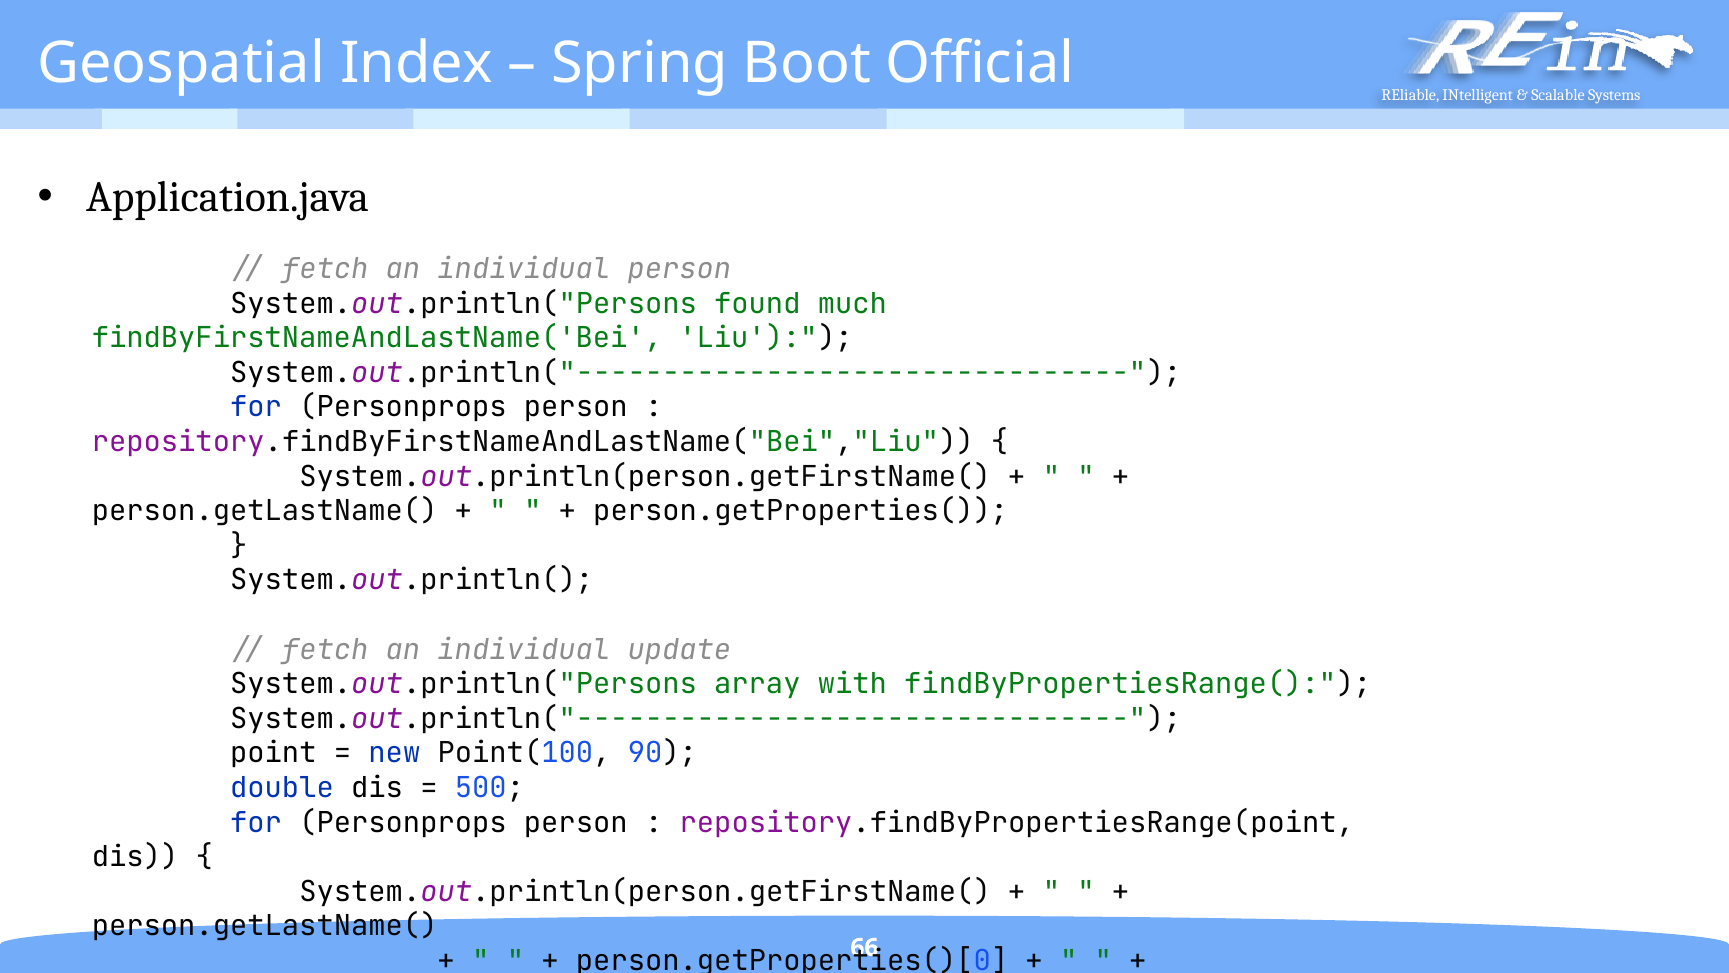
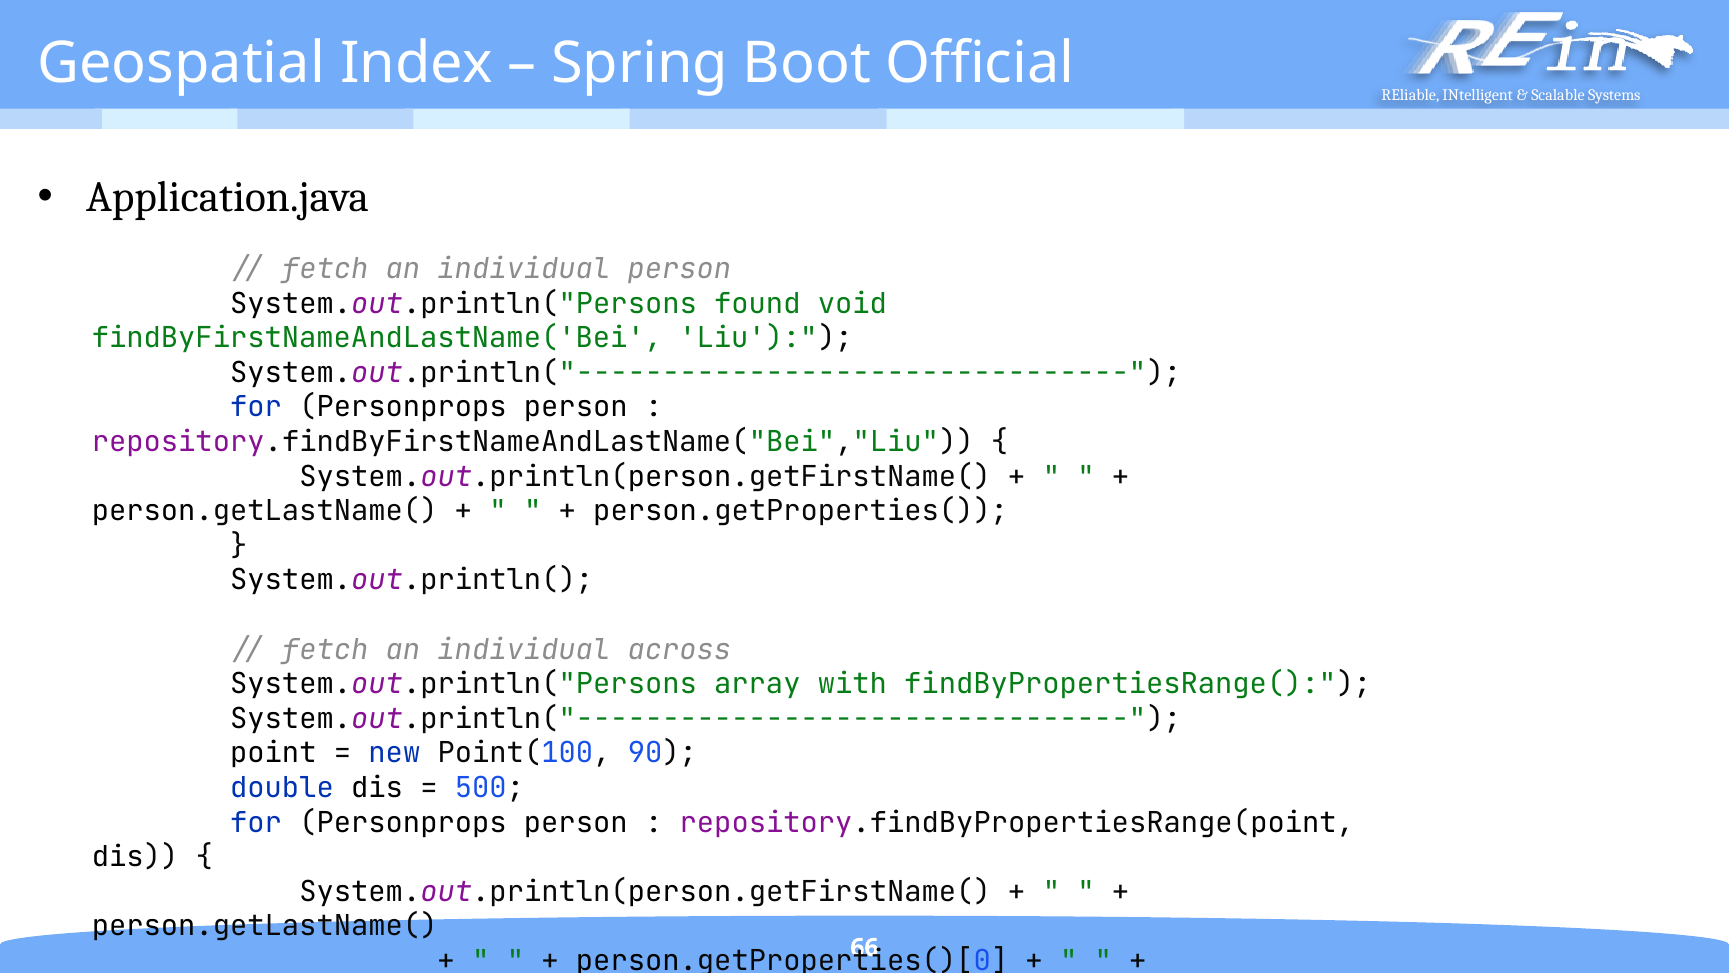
much: much -> void
update: update -> across
